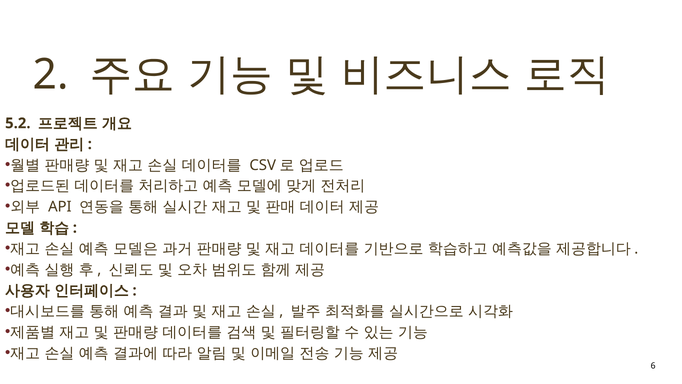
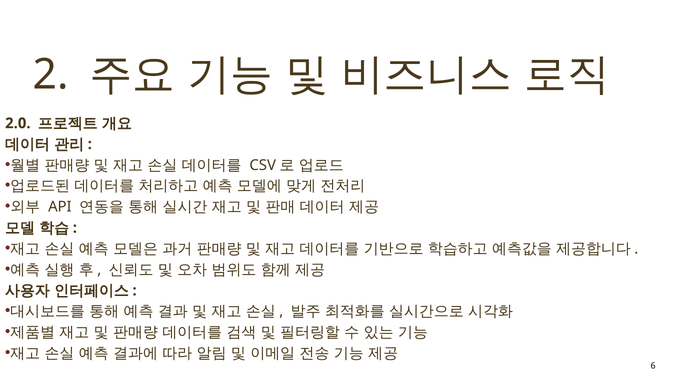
5.2: 5.2 -> 2.0
